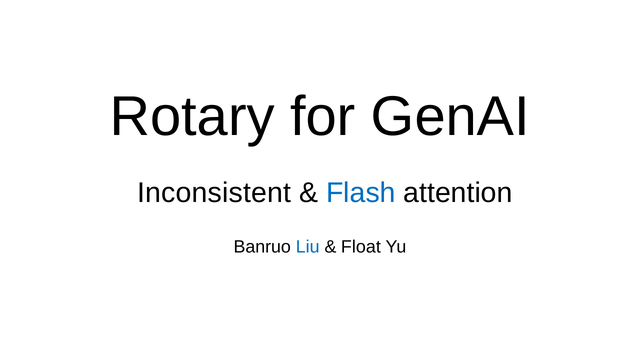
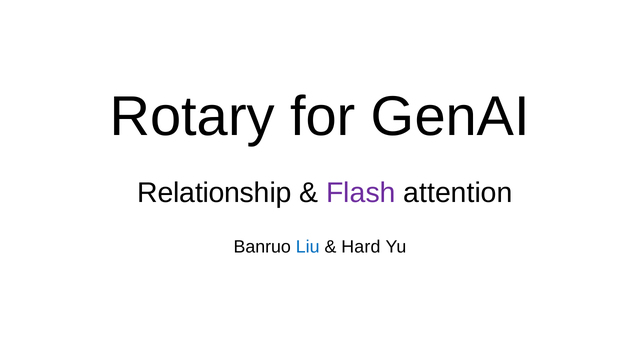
Inconsistent: Inconsistent -> Relationship
Flash colour: blue -> purple
Float: Float -> Hard
